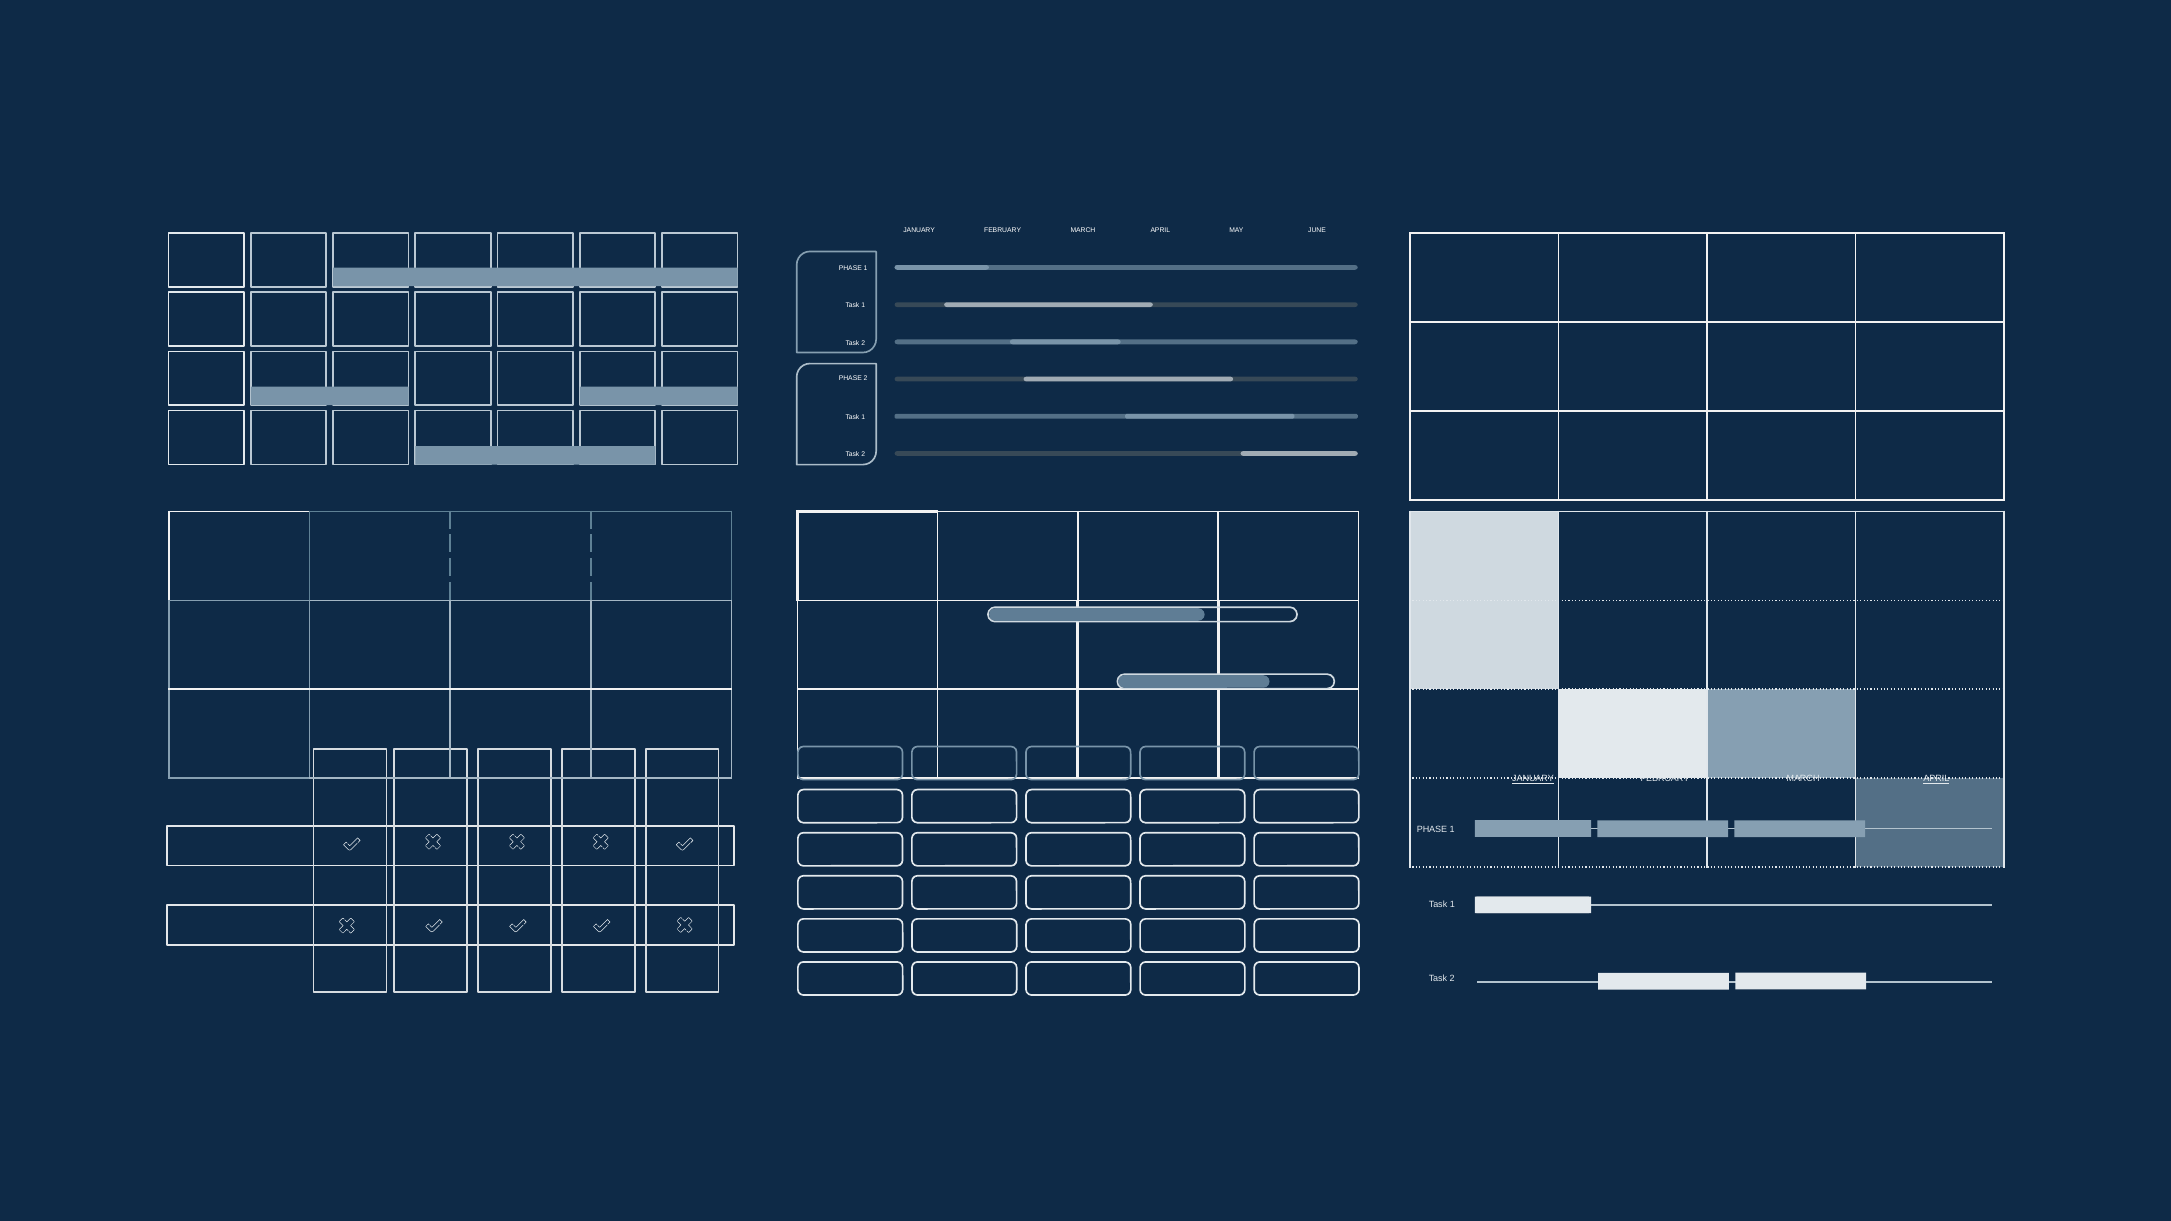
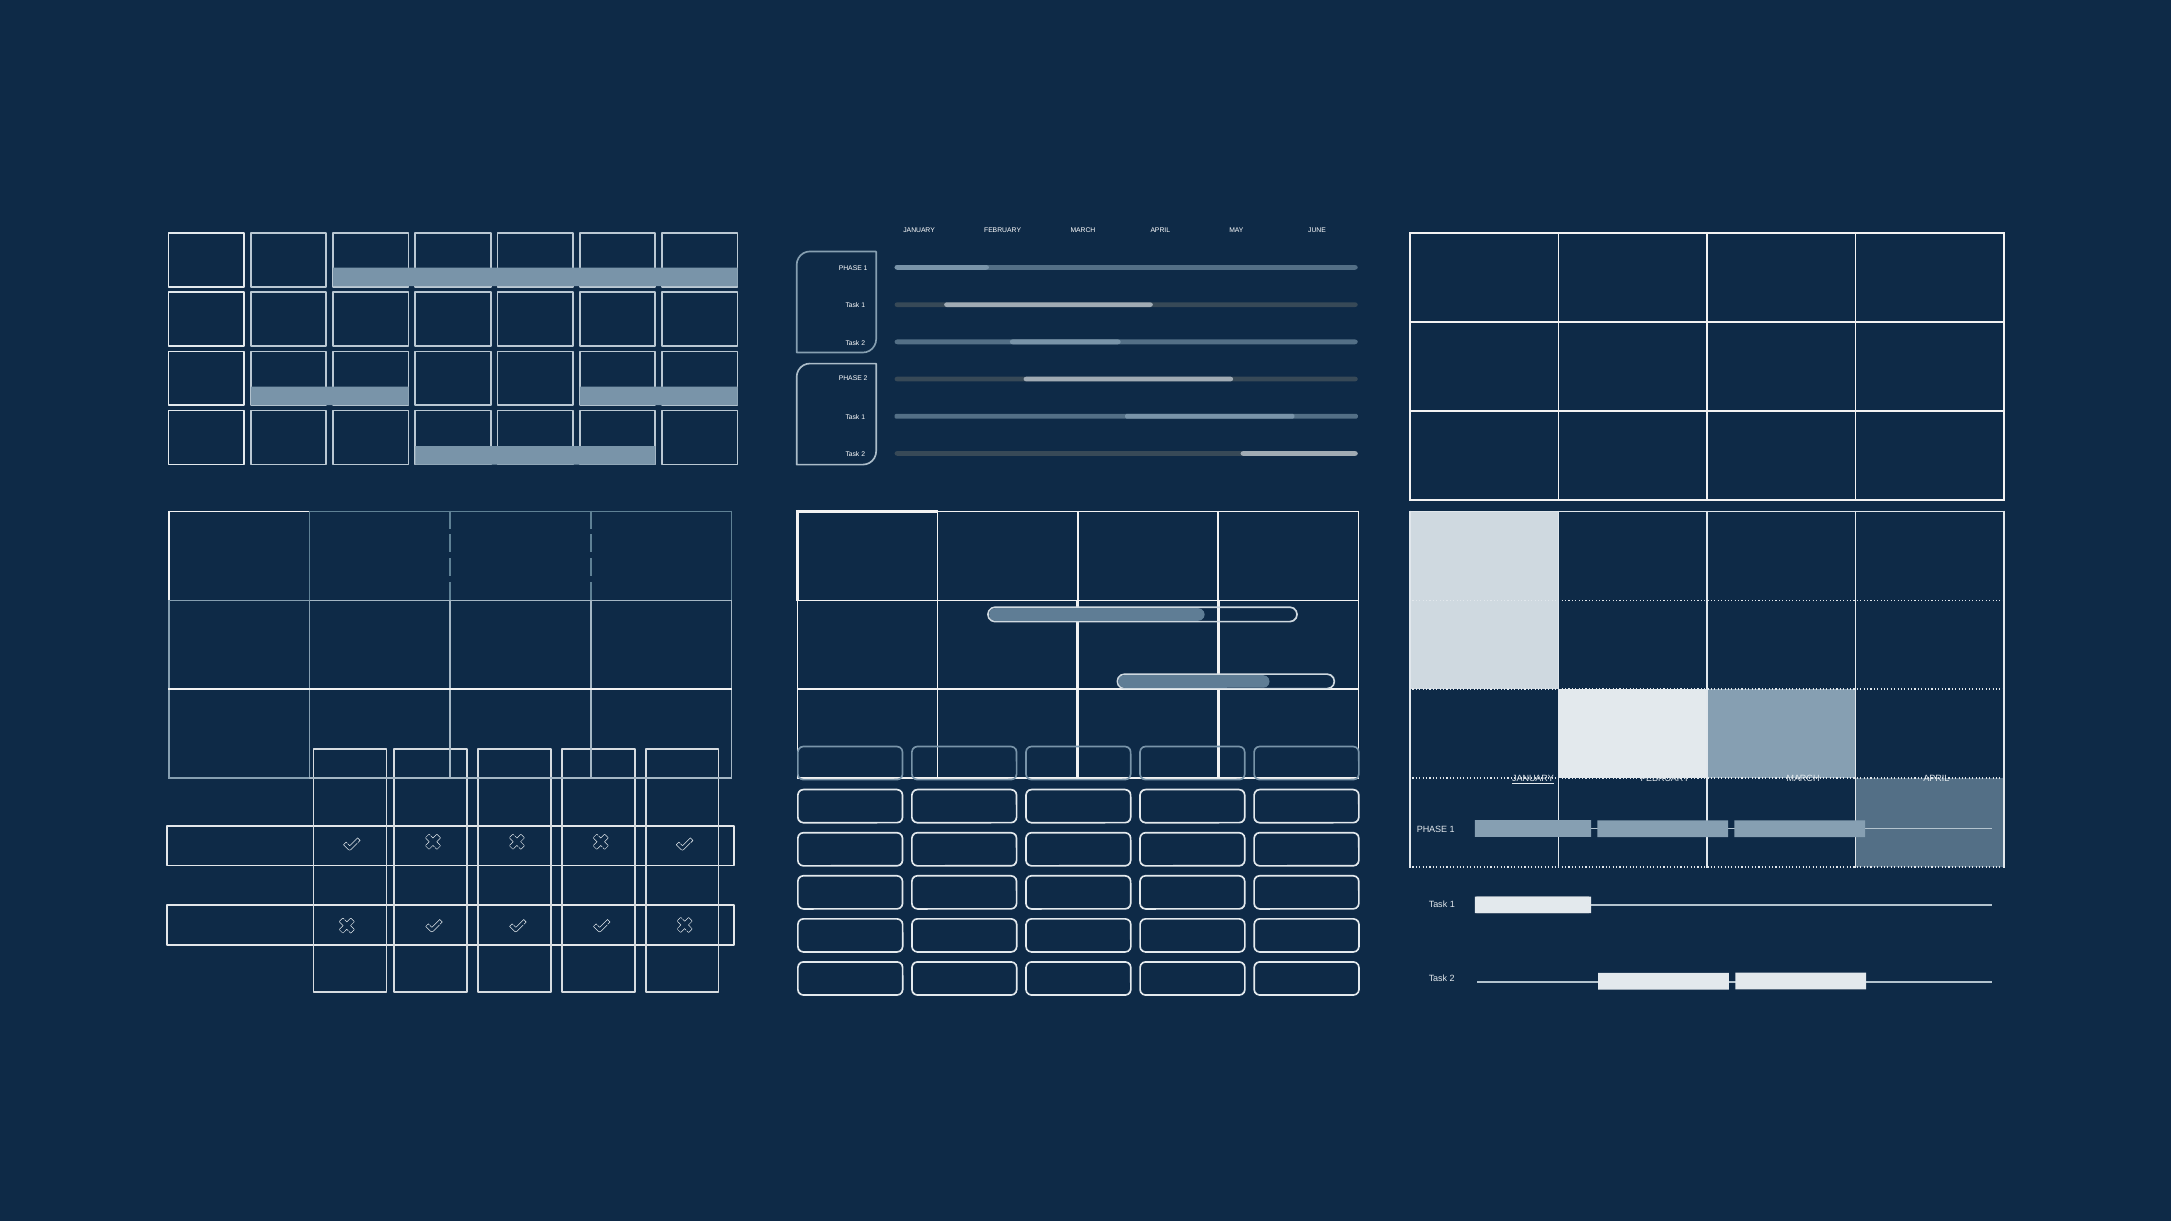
APRIL at (1936, 779) underline: present -> none
